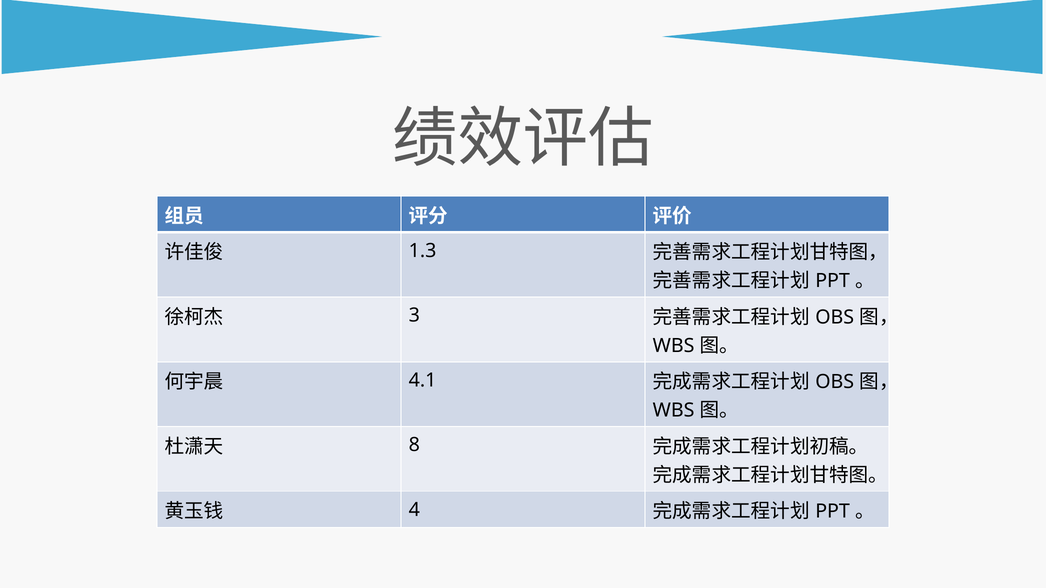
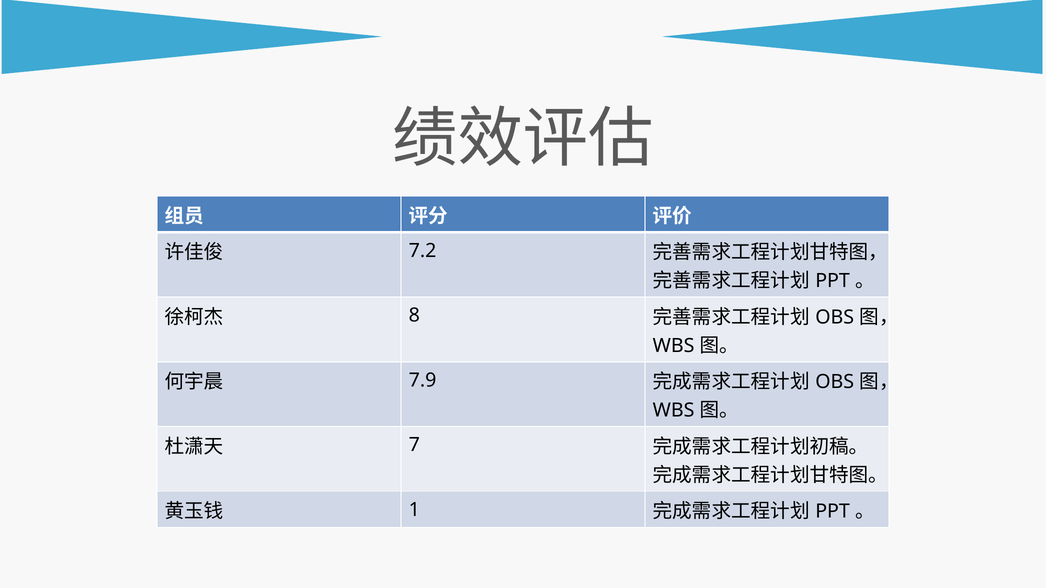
1.3: 1.3 -> 7.2
3: 3 -> 8
4.1: 4.1 -> 7.9
8: 8 -> 7
4: 4 -> 1
